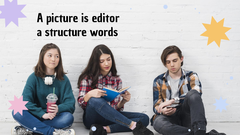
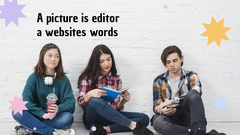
structure: structure -> websites
